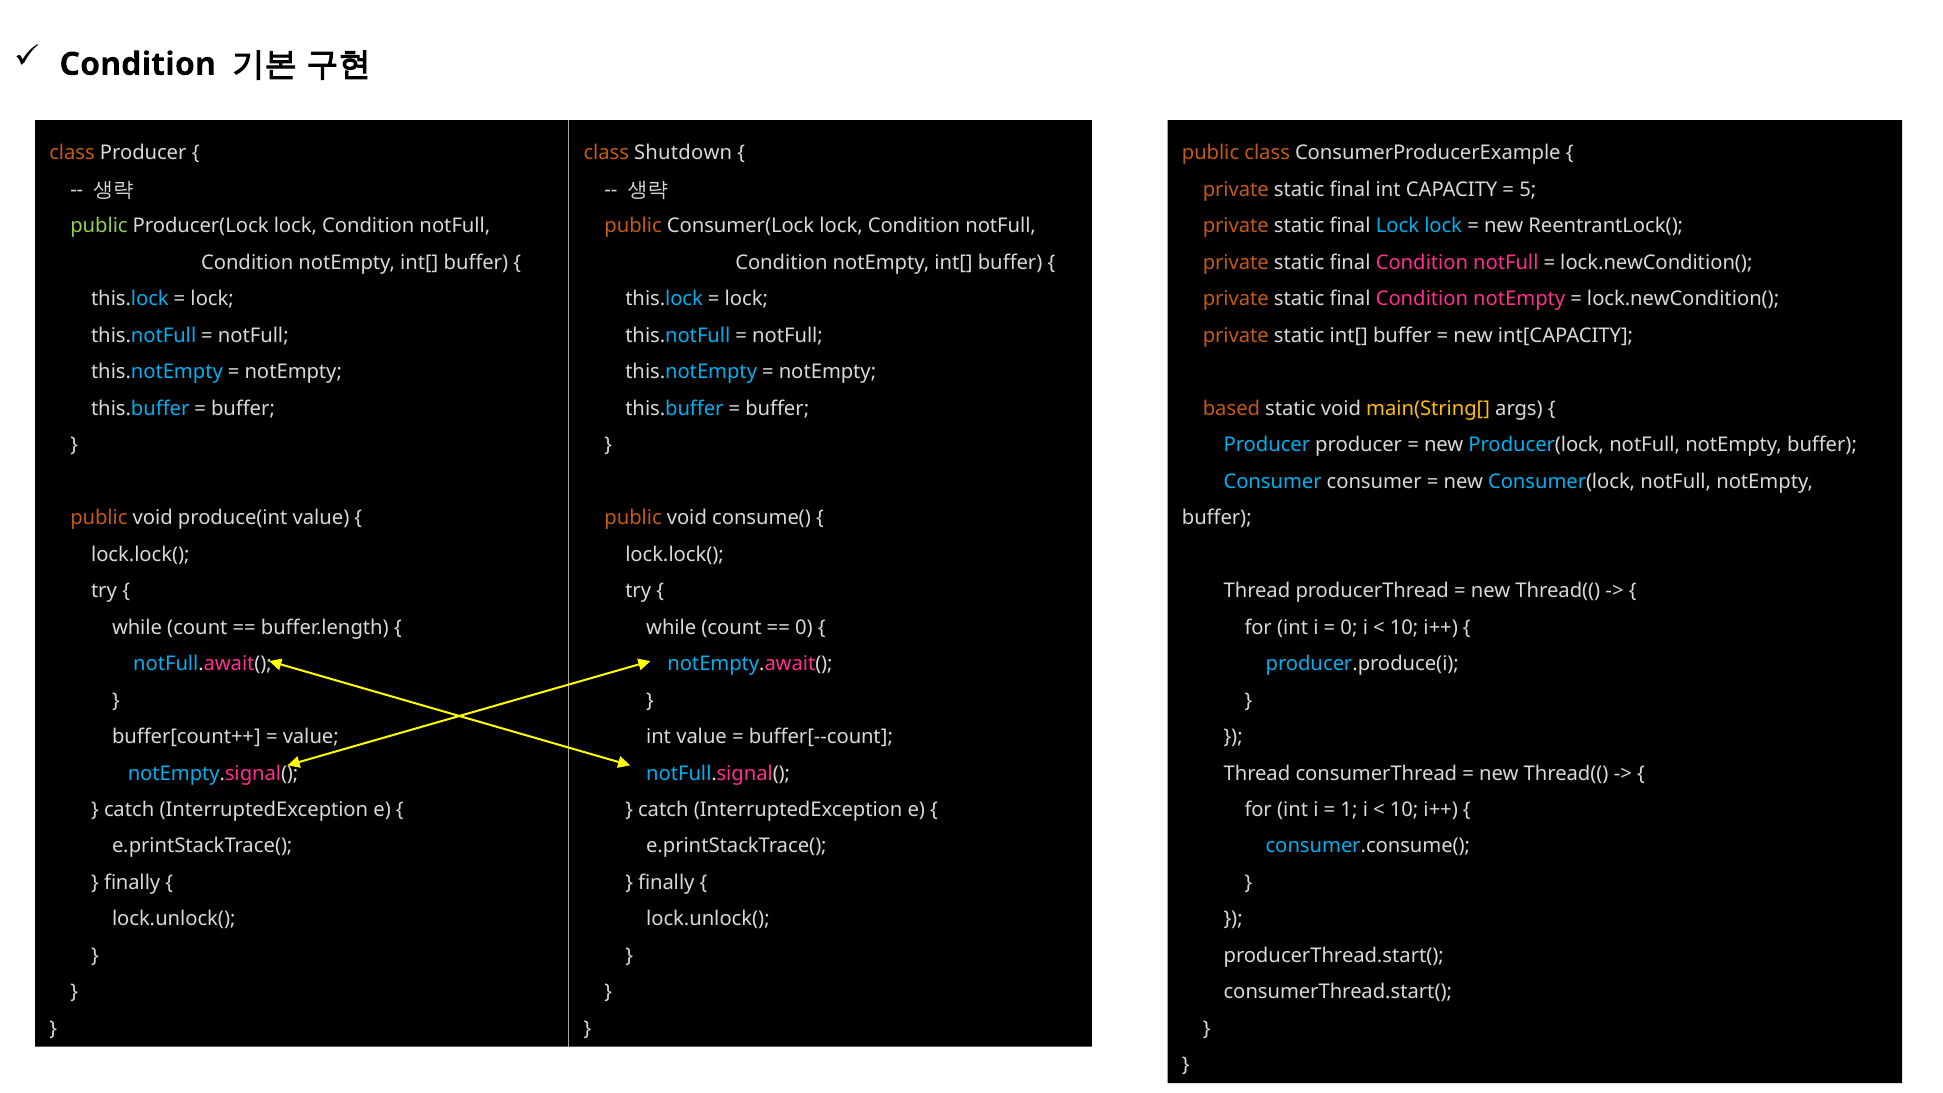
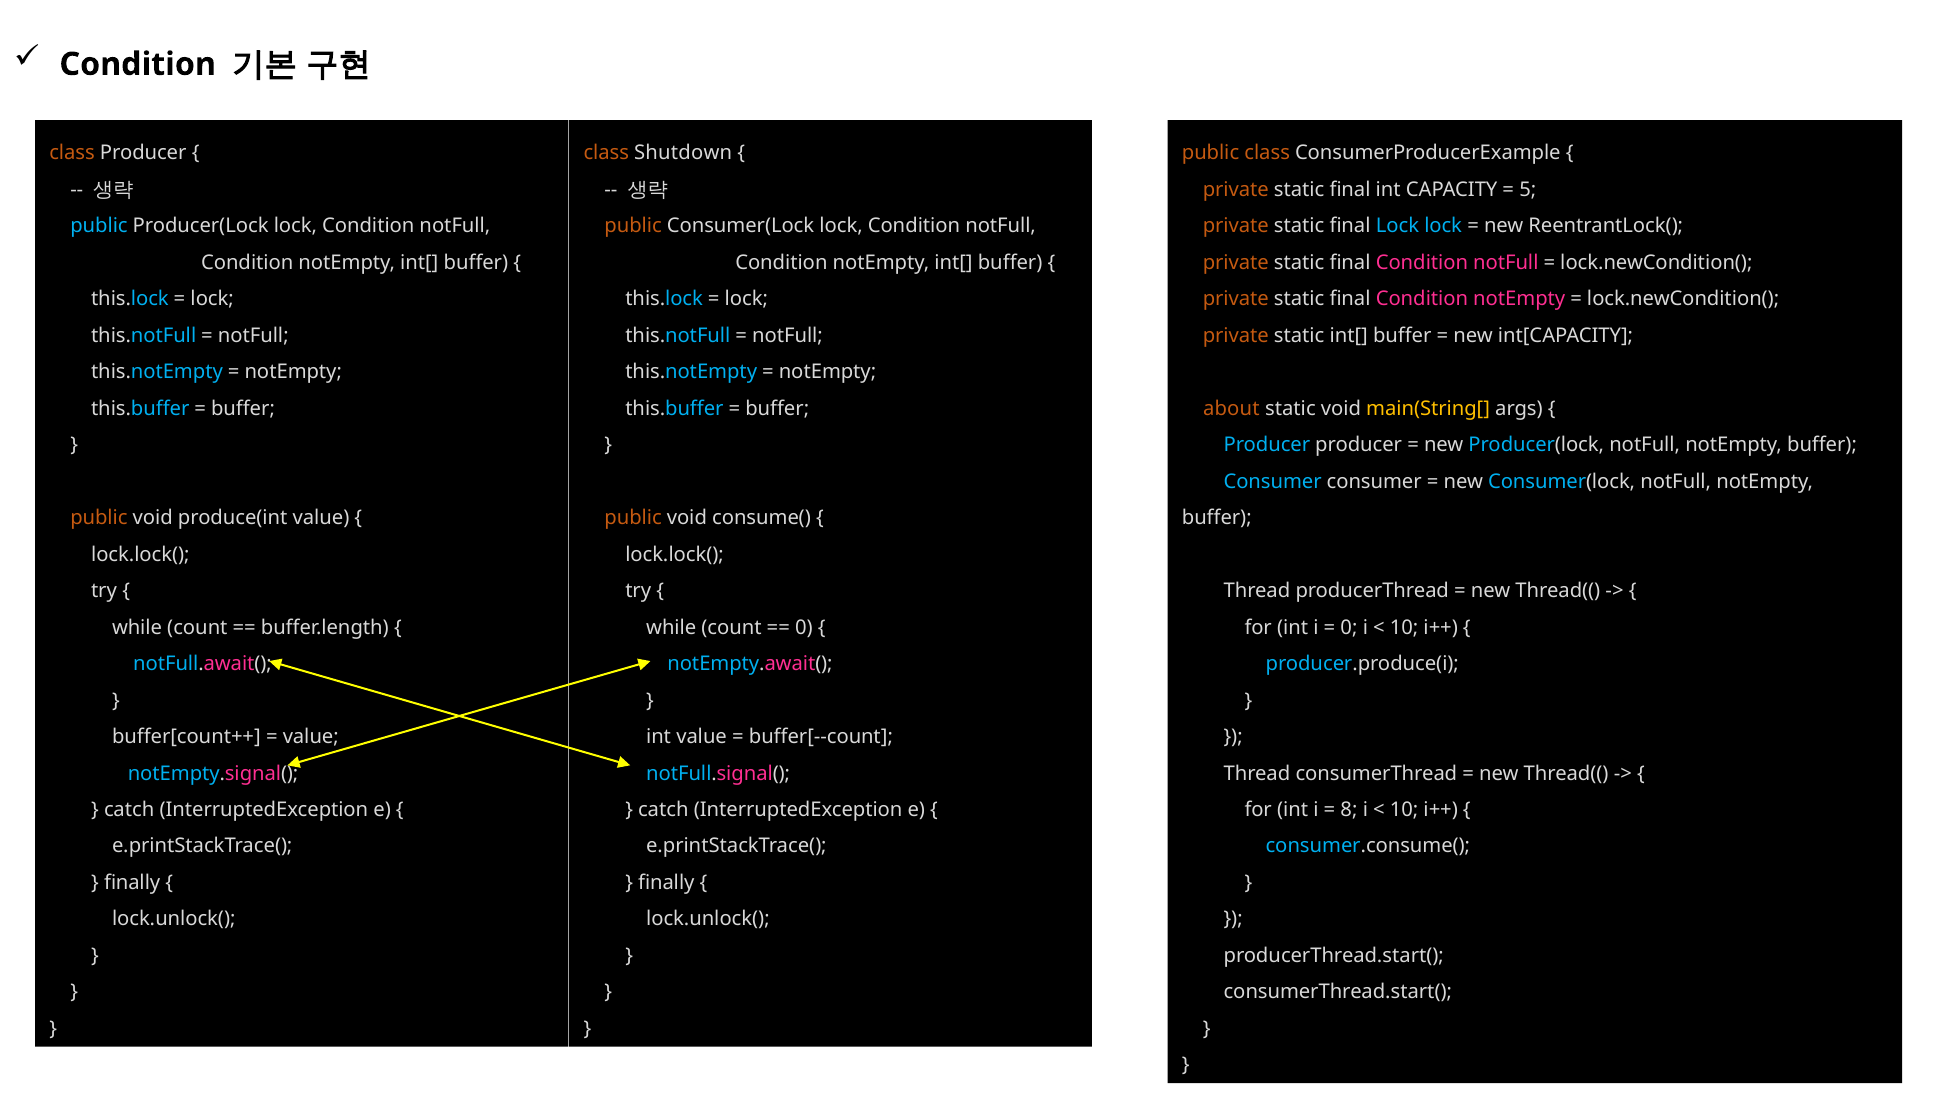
public at (99, 226) colour: light green -> light blue
based: based -> about
1: 1 -> 8
